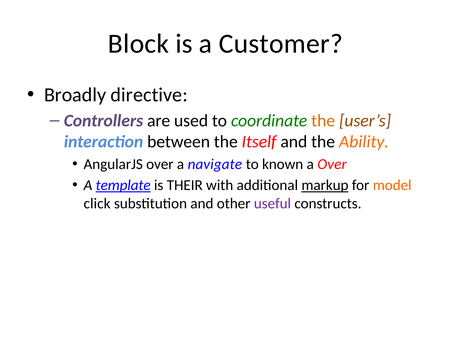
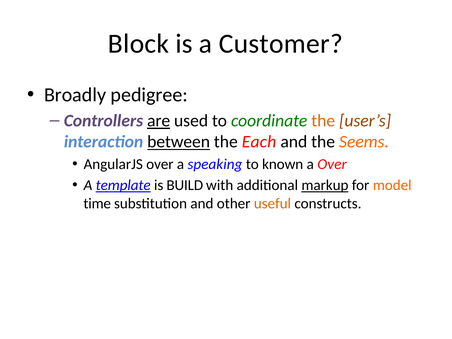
directive: directive -> pedigree
are underline: none -> present
between underline: none -> present
Itself: Itself -> Each
Ability: Ability -> Seems
navigate: navigate -> speaking
THEIR: THEIR -> BUILD
click: click -> time
useful colour: purple -> orange
